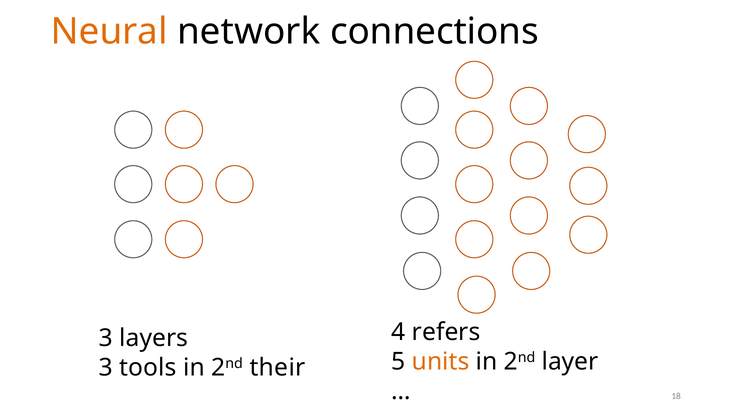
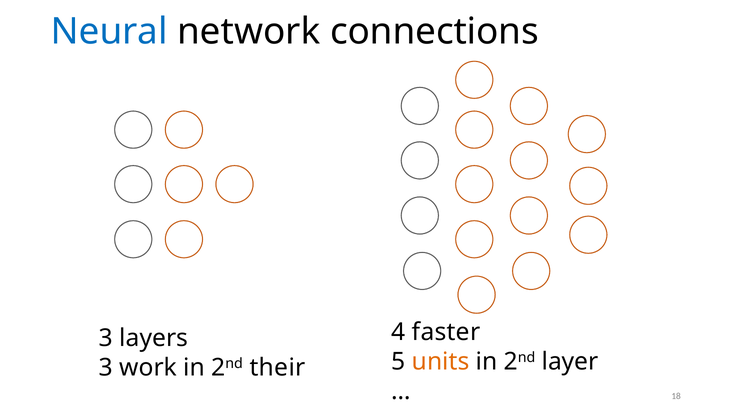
Neural colour: orange -> blue
refers: refers -> faster
tools: tools -> work
